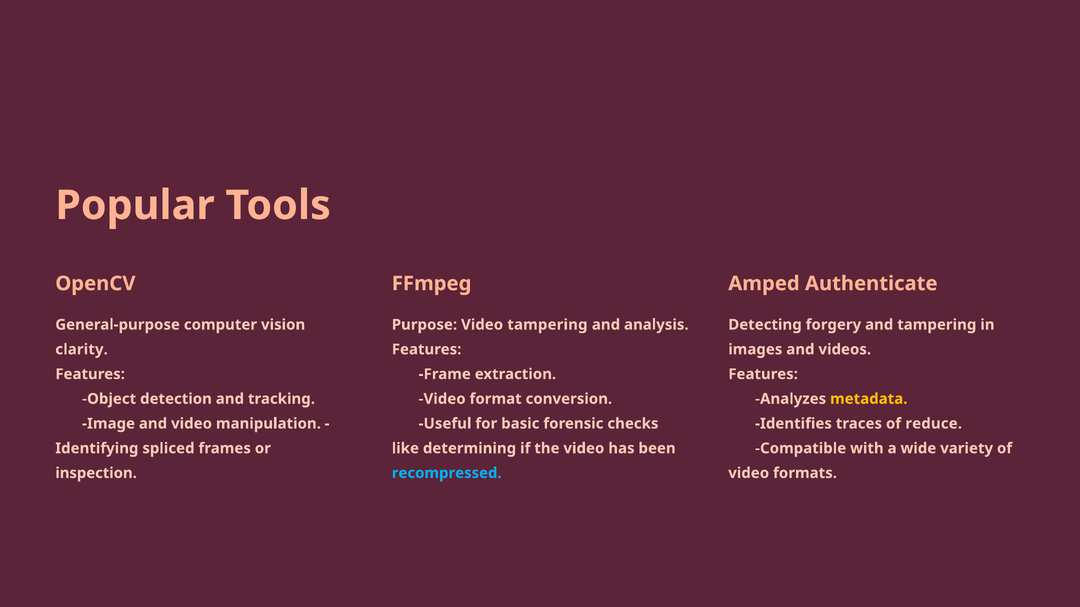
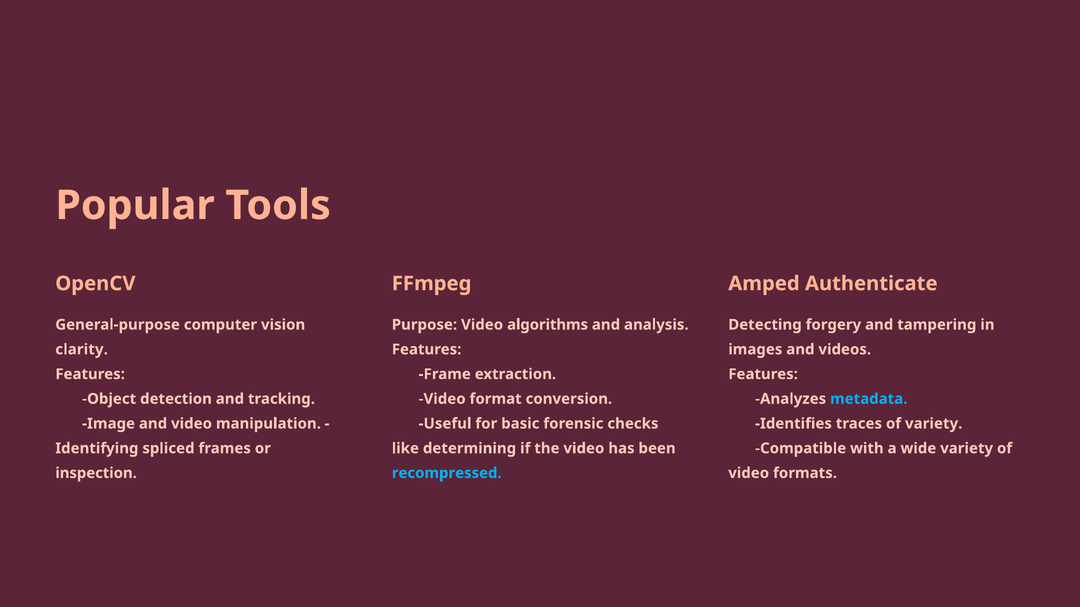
Video tampering: tampering -> algorithms
metadata colour: yellow -> light blue
of reduce: reduce -> variety
